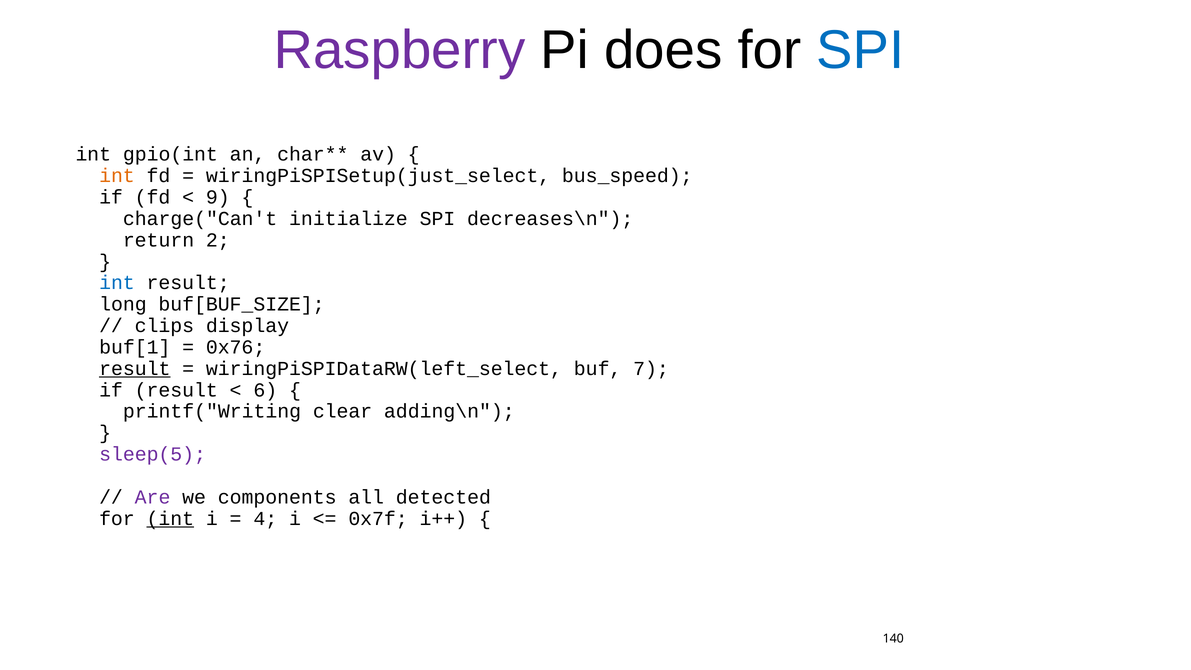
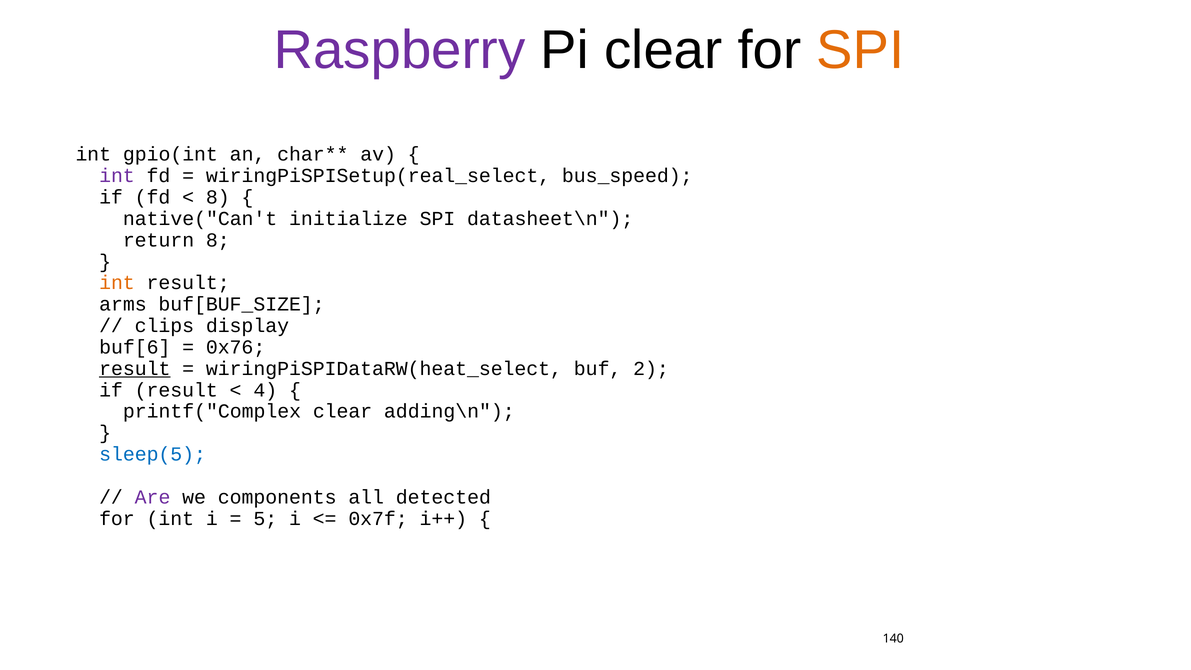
Pi does: does -> clear
SPI at (860, 50) colour: blue -> orange
int at (117, 176) colour: orange -> purple
wiringPiSPISetup(just_select: wiringPiSPISetup(just_select -> wiringPiSPISetup(real_select
9 at (218, 197): 9 -> 8
charge("Can't: charge("Can't -> native("Can't
decreases\n: decreases\n -> datasheet\n
return 2: 2 -> 8
int at (117, 283) colour: blue -> orange
long: long -> arms
buf[1: buf[1 -> buf[6
wiringPiSPIDataRW(left_select: wiringPiSPIDataRW(left_select -> wiringPiSPIDataRW(heat_select
7: 7 -> 2
6: 6 -> 4
printf("Writing: printf("Writing -> printf("Complex
sleep(5 colour: purple -> blue
int at (170, 518) underline: present -> none
4: 4 -> 5
